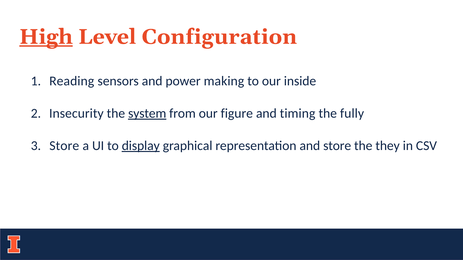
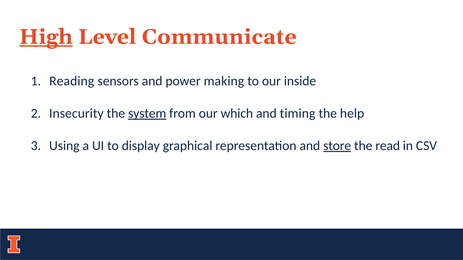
Configuration: Configuration -> Communicate
figure: figure -> which
fully: fully -> help
Store at (64, 146): Store -> Using
display underline: present -> none
store at (337, 146) underline: none -> present
they: they -> read
